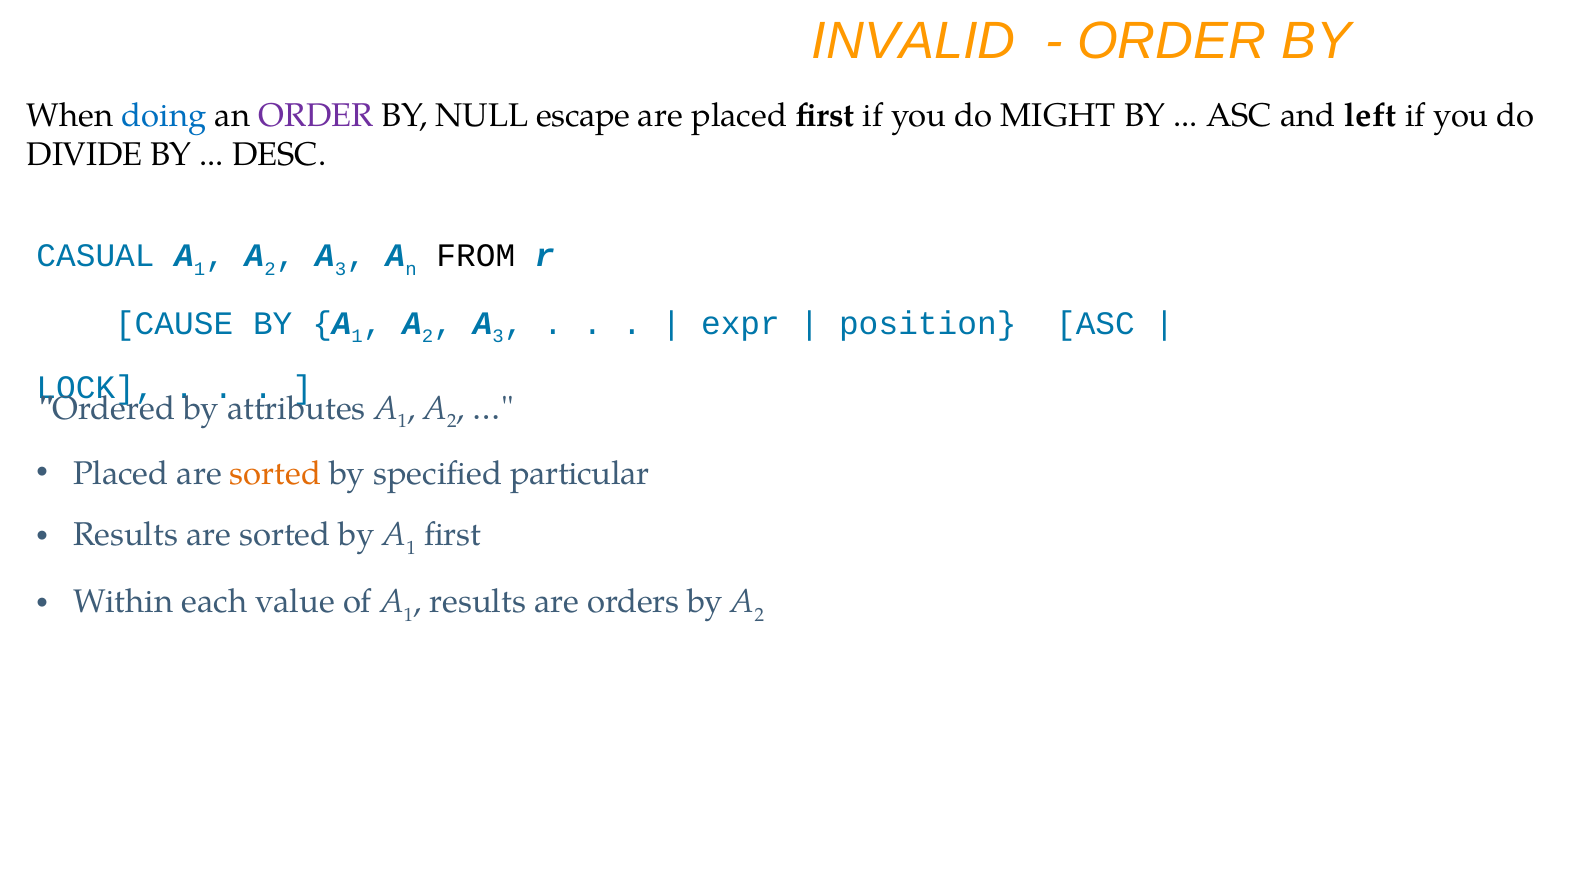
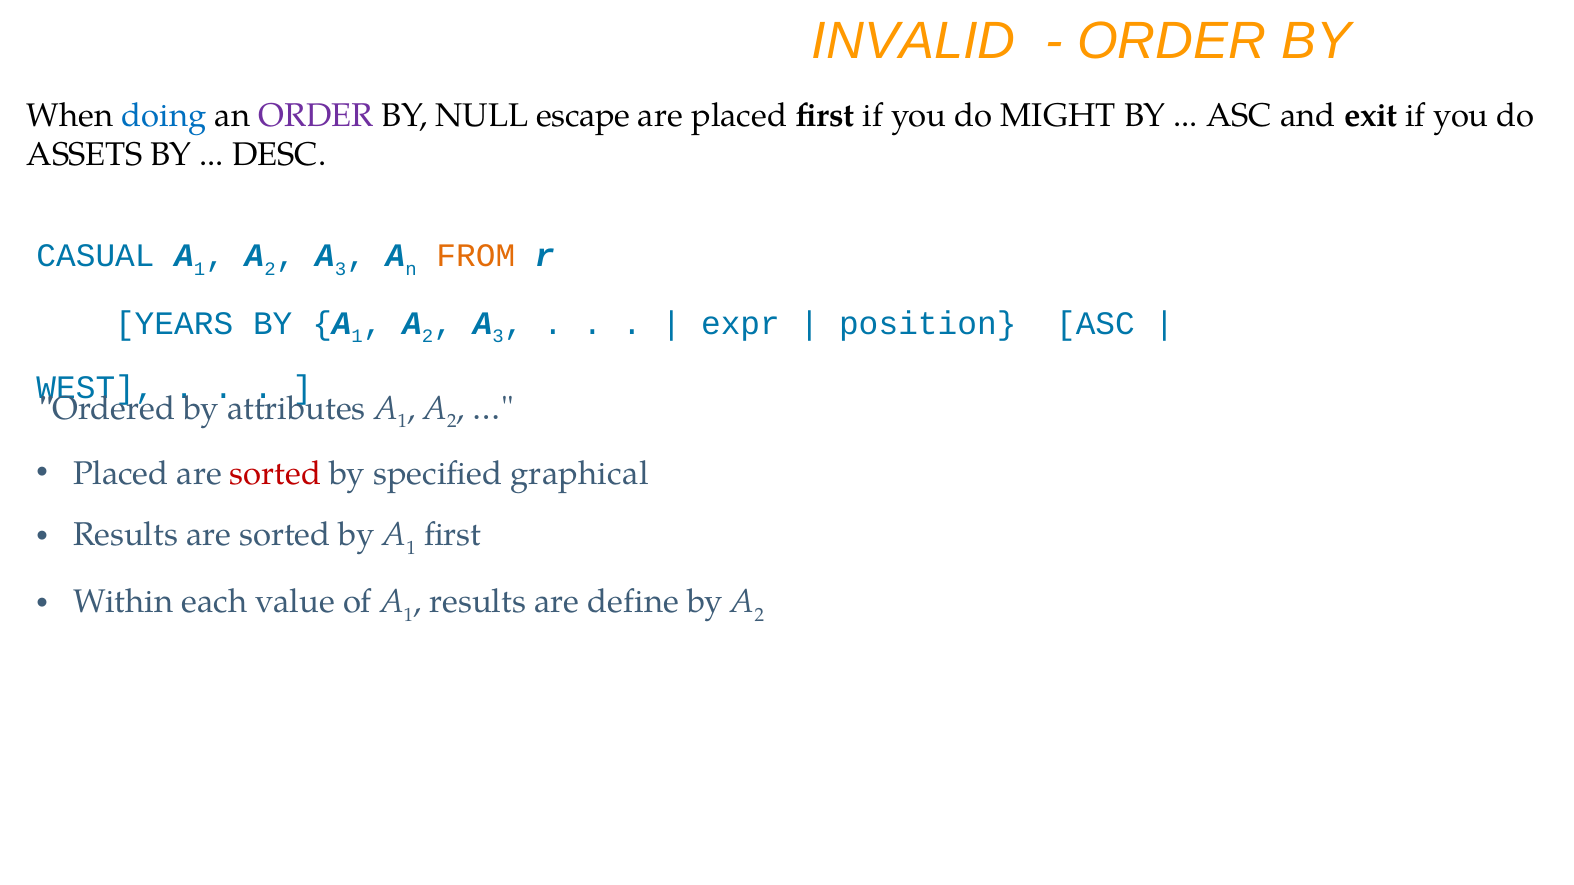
left: left -> exit
DIVIDE: DIVIDE -> ASSETS
FROM colour: black -> orange
CAUSE: CAUSE -> YEARS
LOCK: LOCK -> WEST
sorted at (276, 474) colour: orange -> red
particular: particular -> graphical
orders: orders -> define
